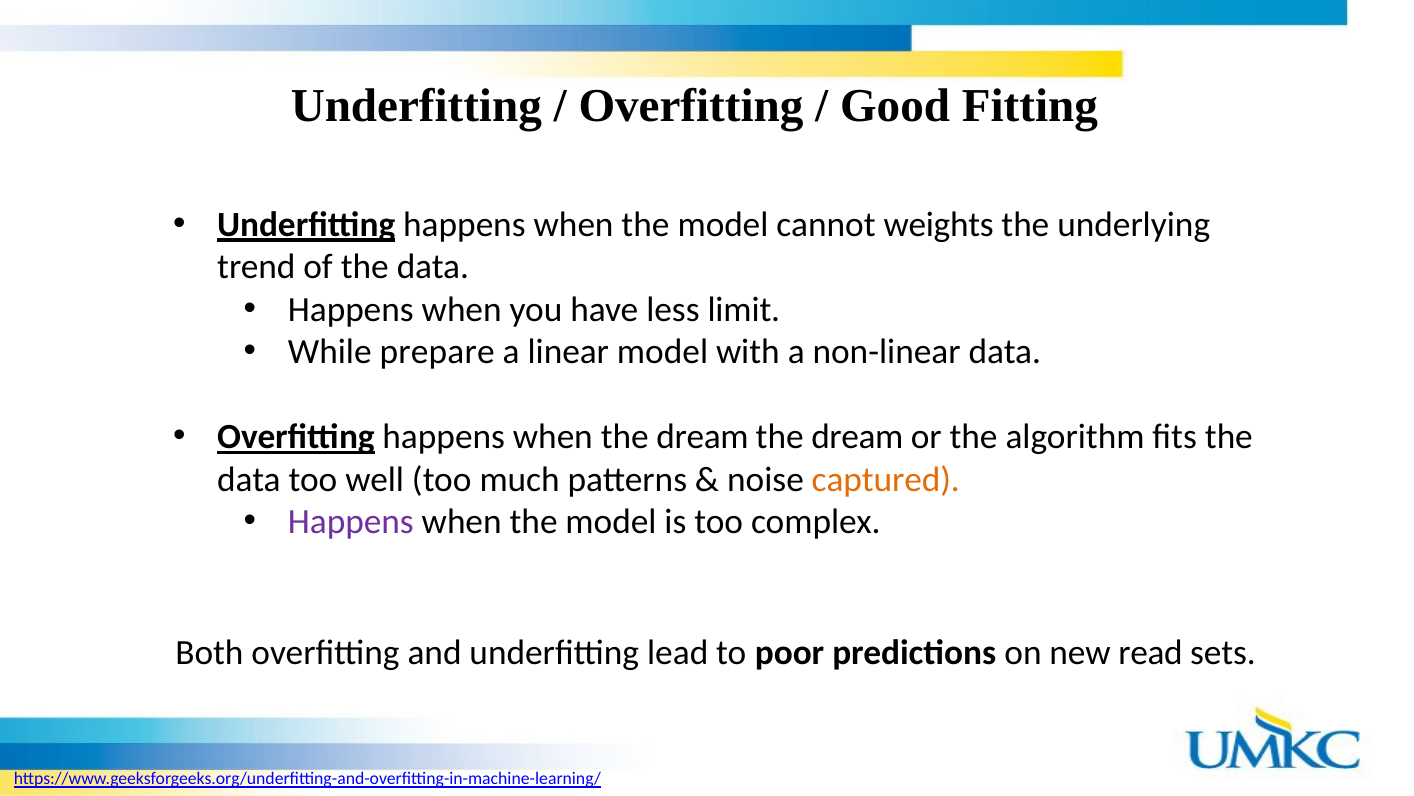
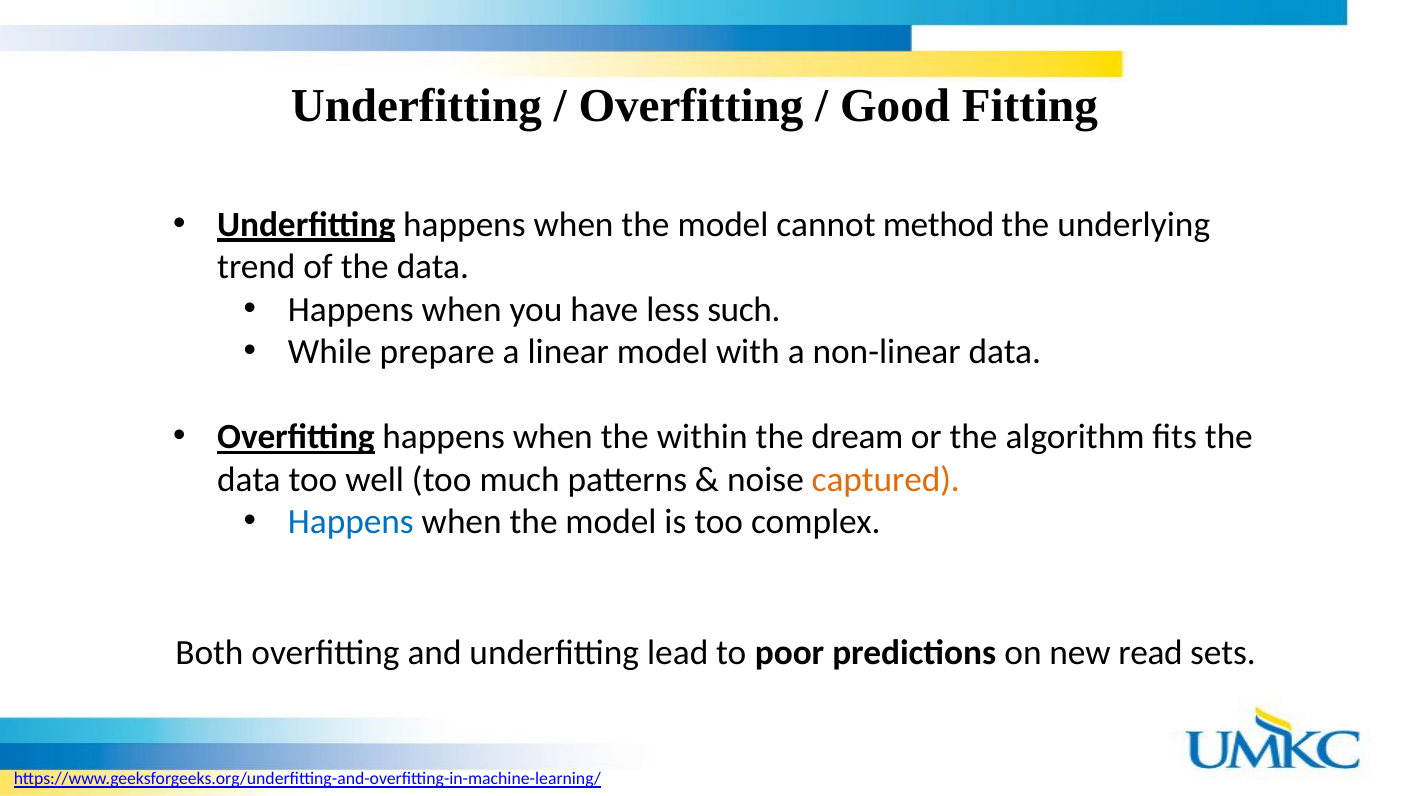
weights: weights -> method
limit: limit -> such
when the dream: dream -> within
Happens at (351, 521) colour: purple -> blue
